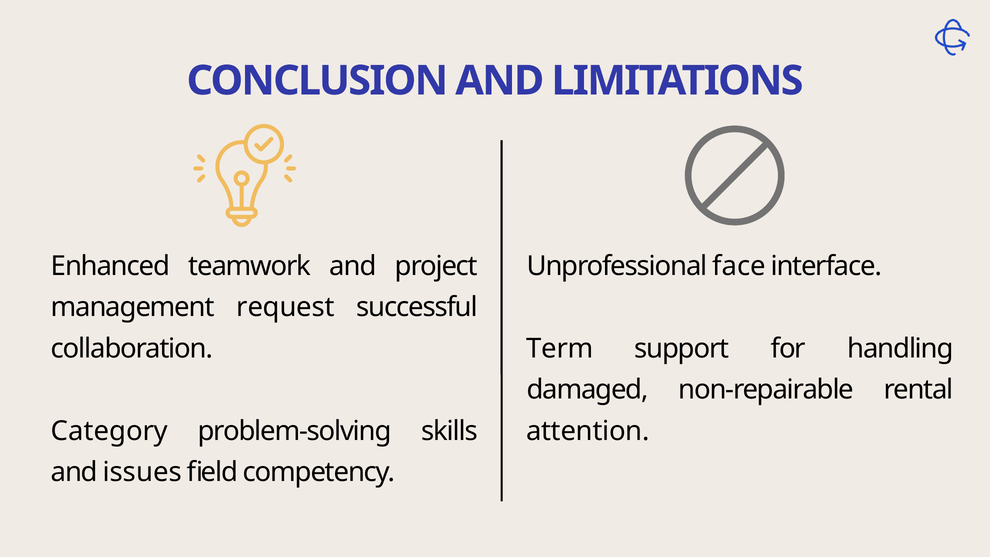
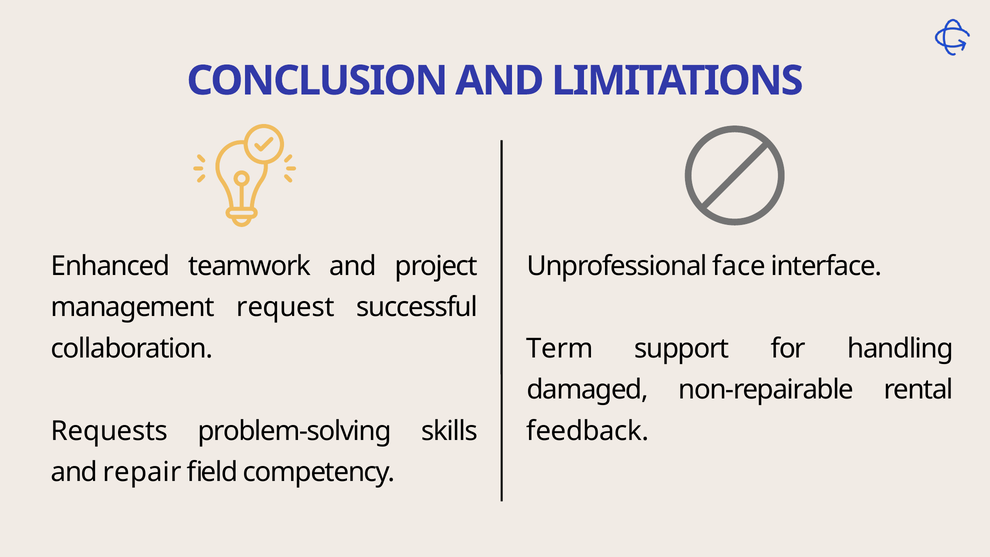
Category: Category -> Requests
attention: attention -> feedback
issues: issues -> repair
